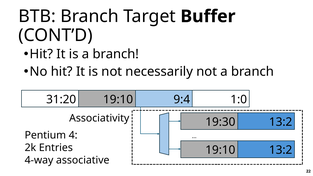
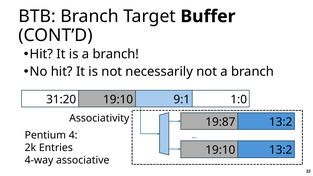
9:4: 9:4 -> 9:1
19:30: 19:30 -> 19:87
